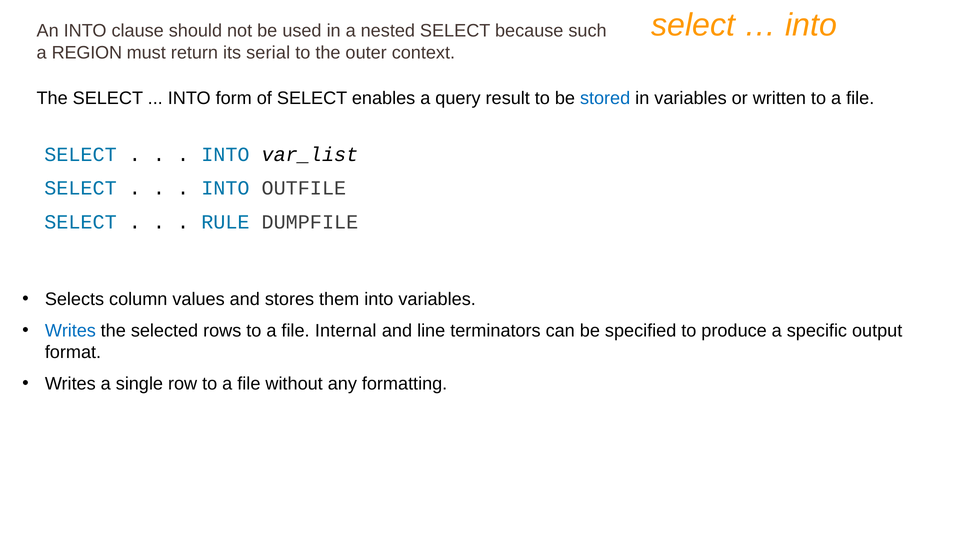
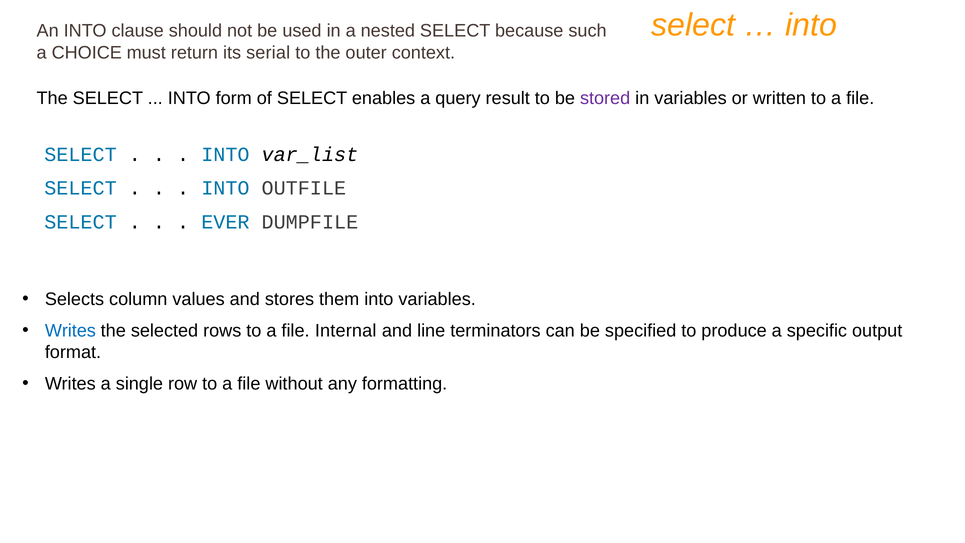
REGION: REGION -> CHOICE
stored colour: blue -> purple
RULE: RULE -> EVER
